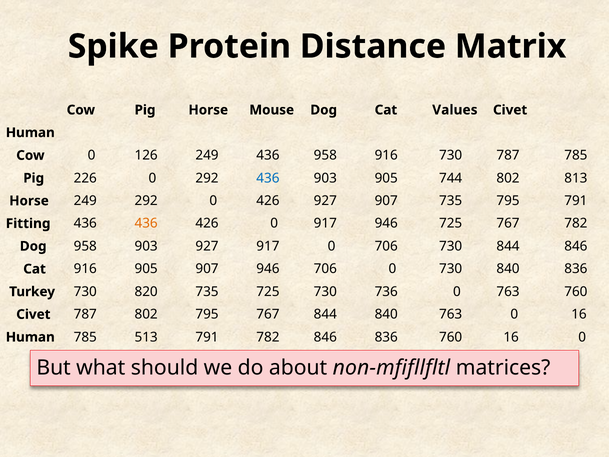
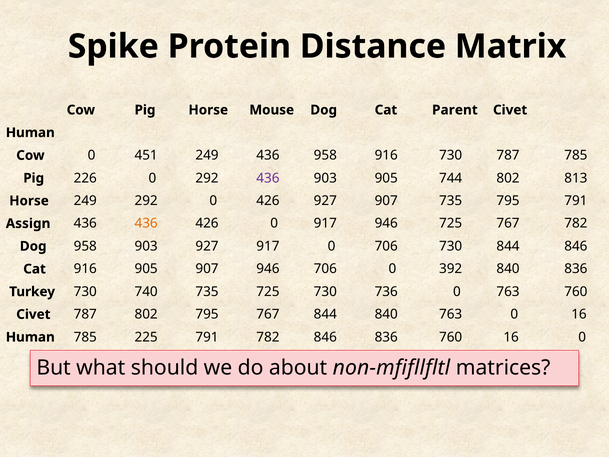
Values: Values -> Parent
126: 126 -> 451
436 at (268, 178) colour: blue -> purple
Fitting: Fitting -> Assign
0 730: 730 -> 392
820: 820 -> 740
513: 513 -> 225
